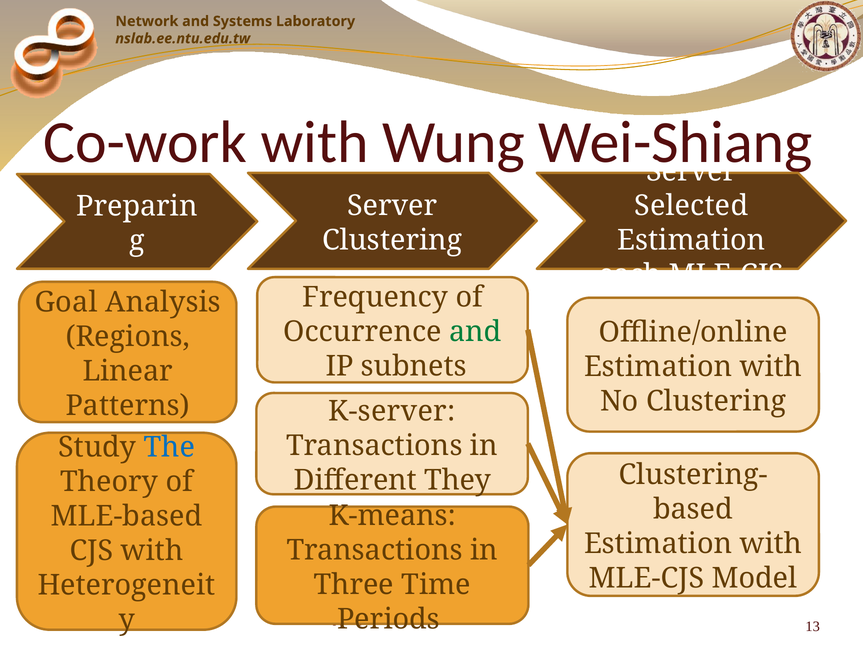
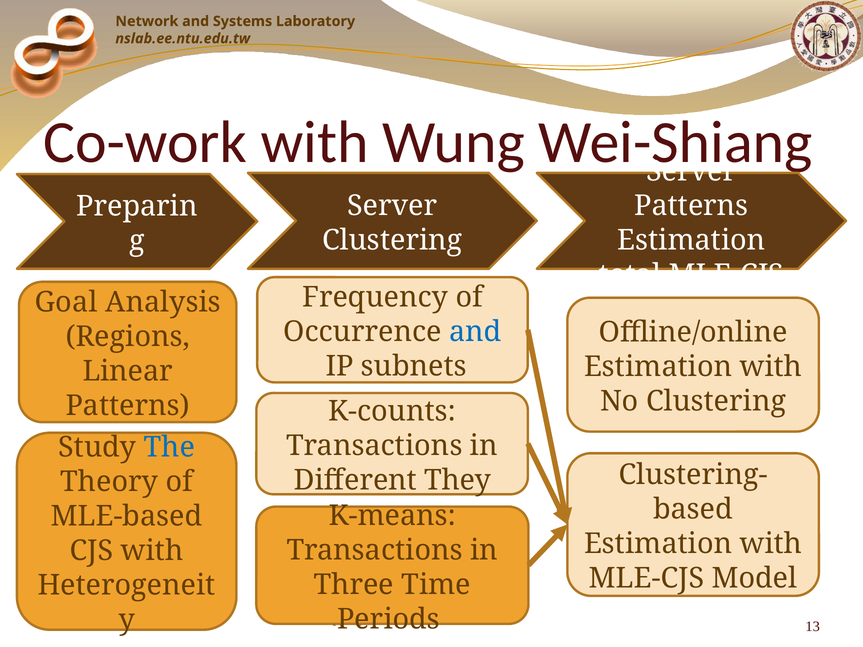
Selected at (691, 206): Selected -> Patterns
each: each -> total
and at (475, 332) colour: green -> blue
K-server: K-server -> K-counts
